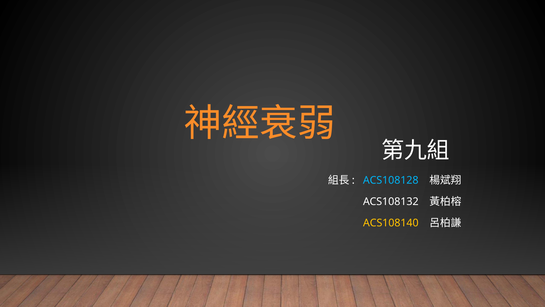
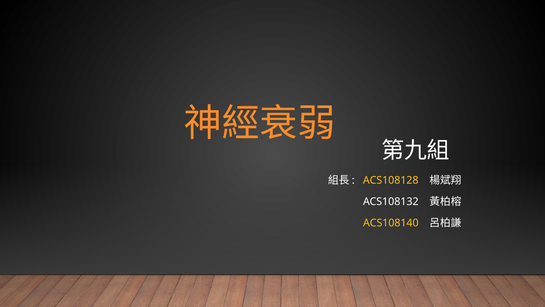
ACS108128 colour: light blue -> yellow
